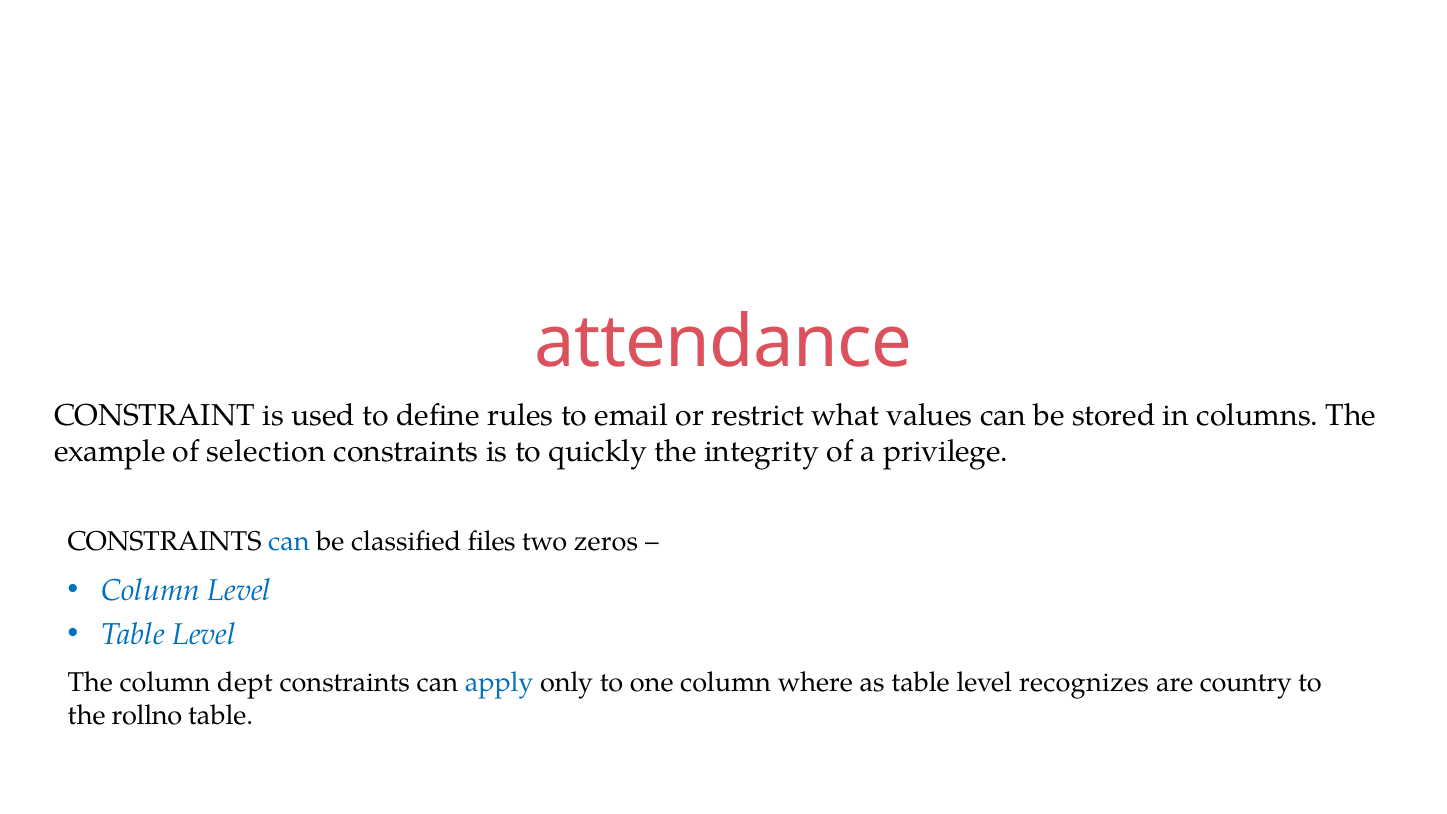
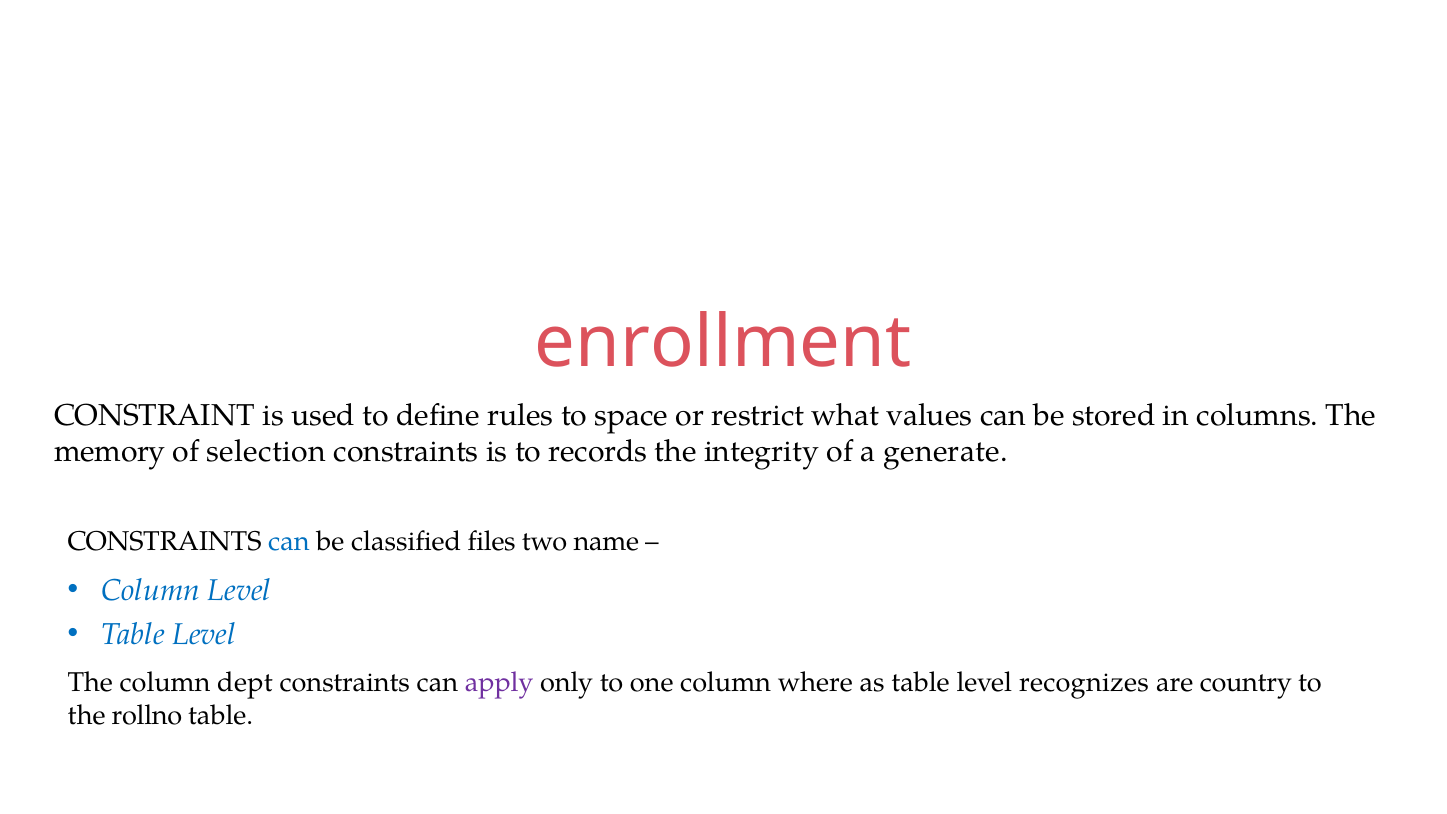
attendance: attendance -> enrollment
email: email -> space
example: example -> memory
quickly: quickly -> records
privilege: privilege -> generate
zeros: zeros -> name
apply colour: blue -> purple
